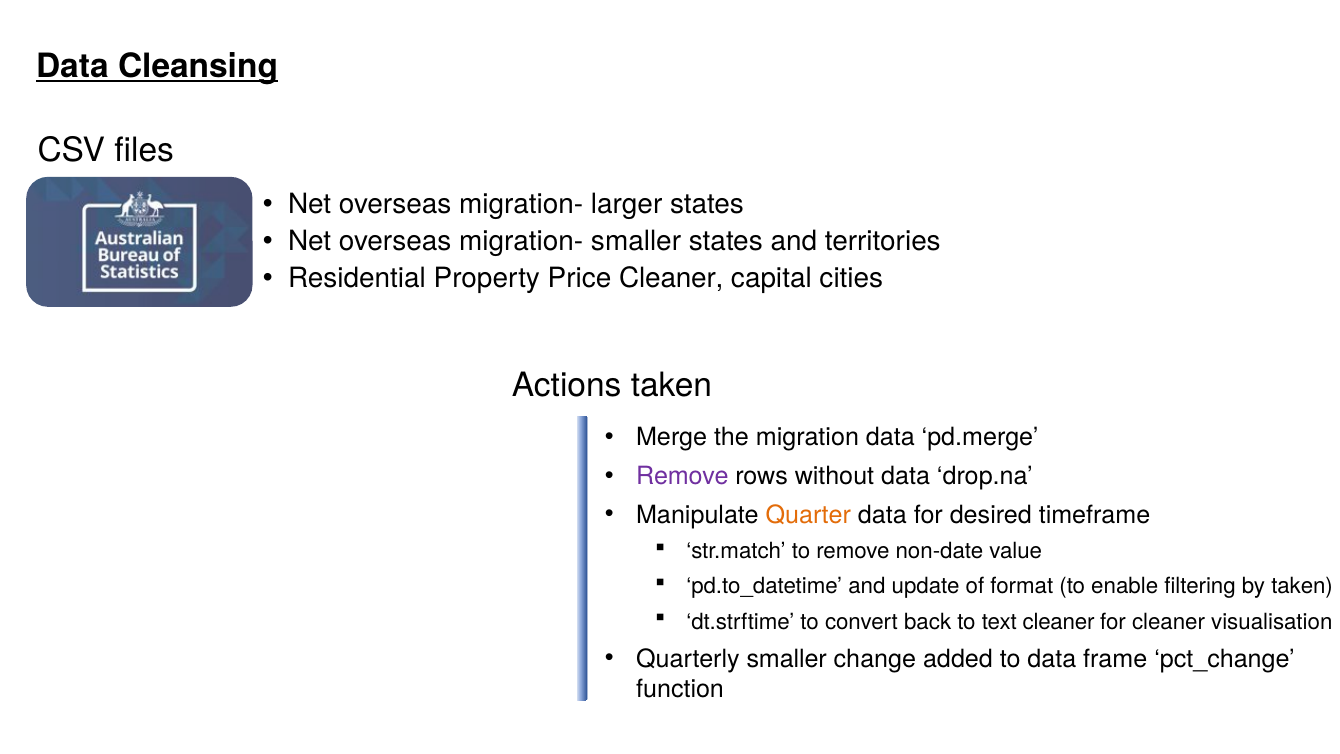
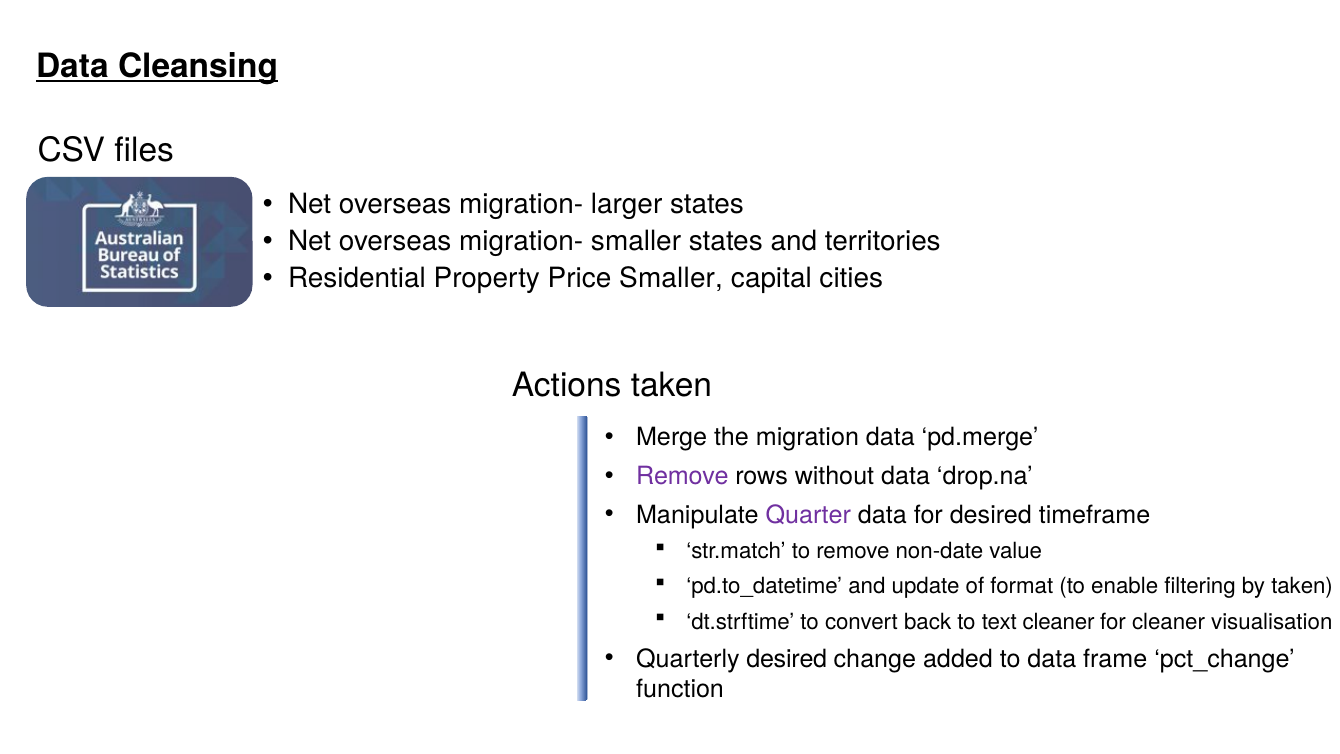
Price Cleaner: Cleaner -> Smaller
Quarter colour: orange -> purple
Quarterly smaller: smaller -> desired
